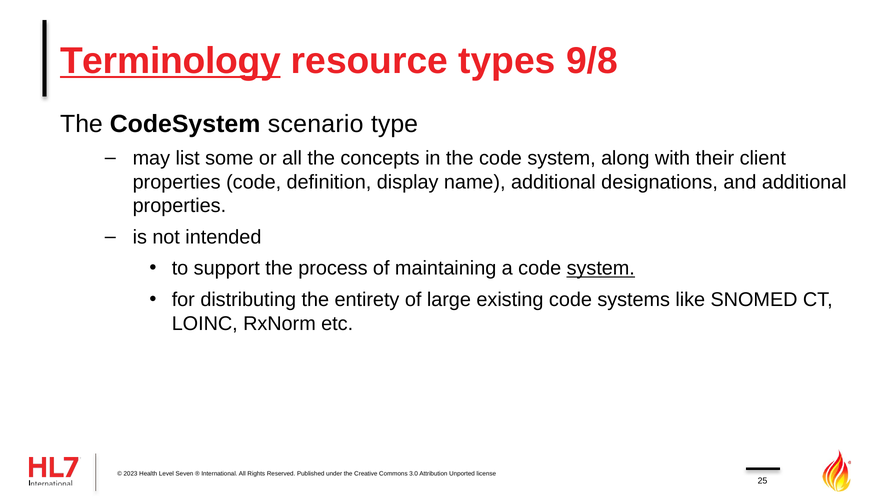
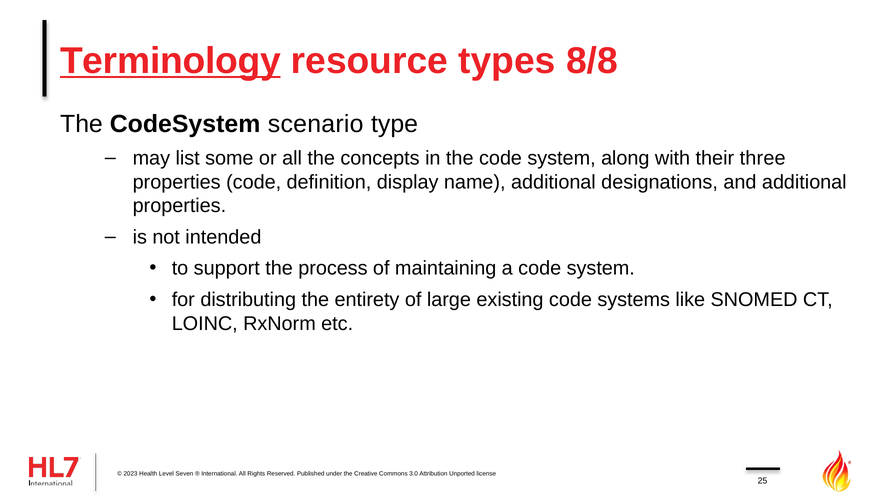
9/8: 9/8 -> 8/8
client: client -> three
system at (601, 268) underline: present -> none
